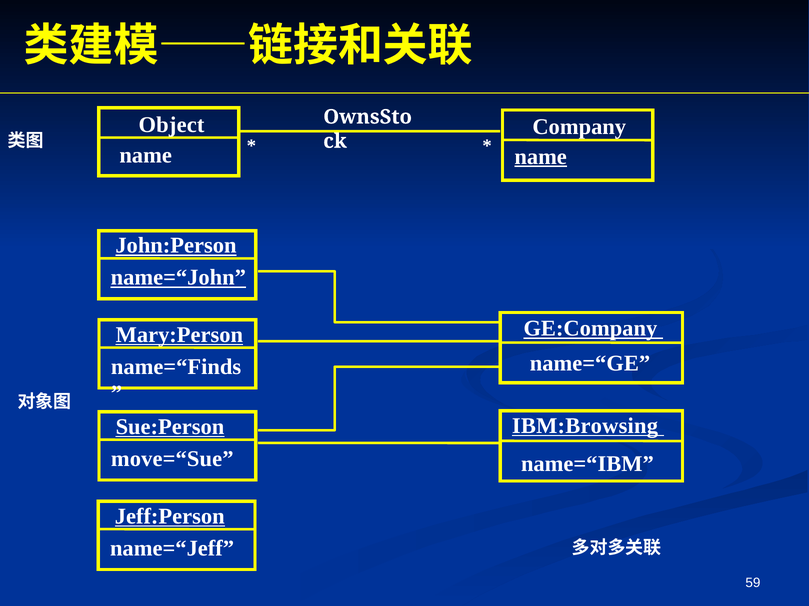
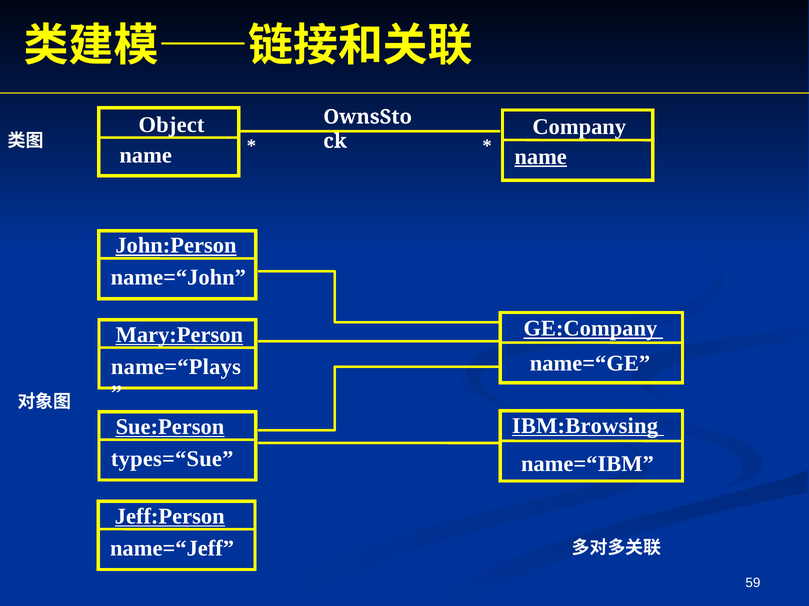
name=“John underline: present -> none
name=“Finds: name=“Finds -> name=“Plays
move=“Sue: move=“Sue -> types=“Sue
